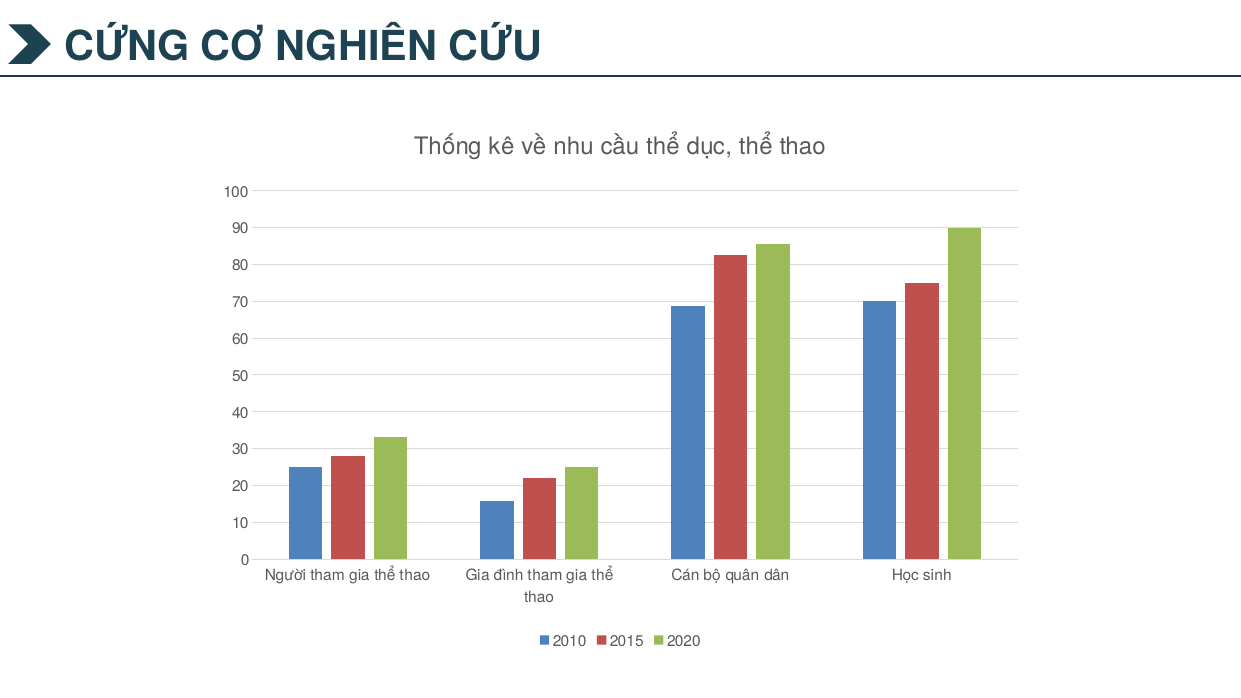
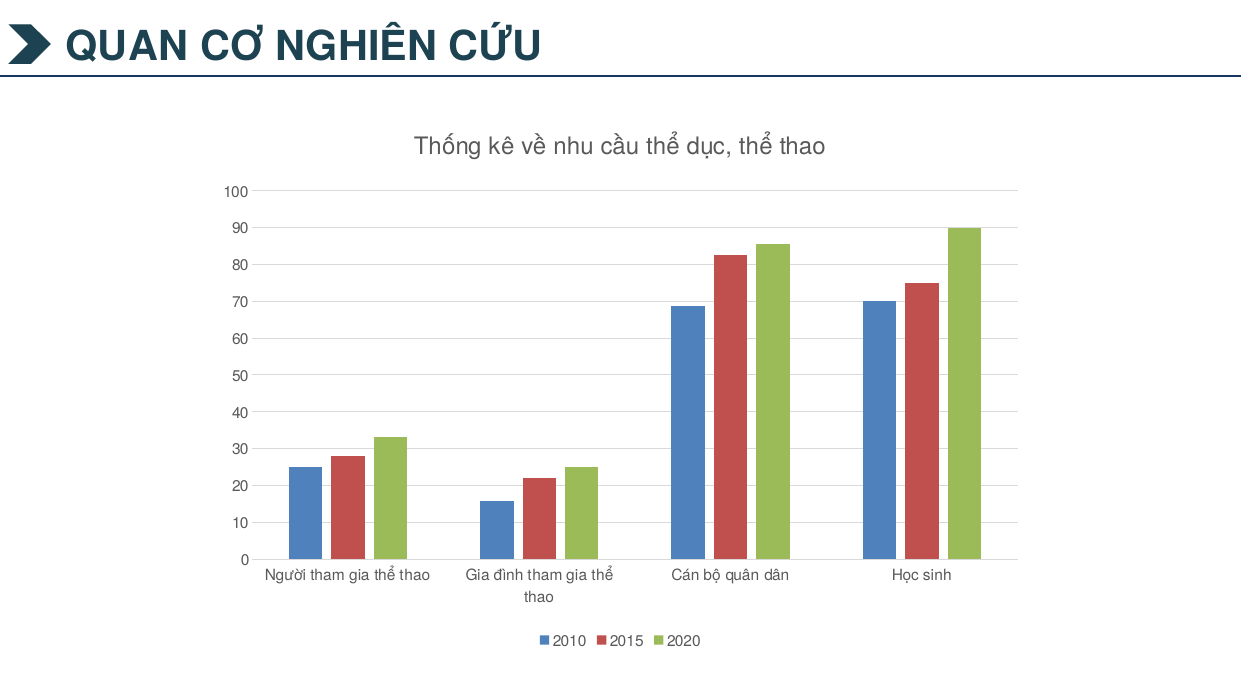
CỨNG: CỨNG -> QUAN
